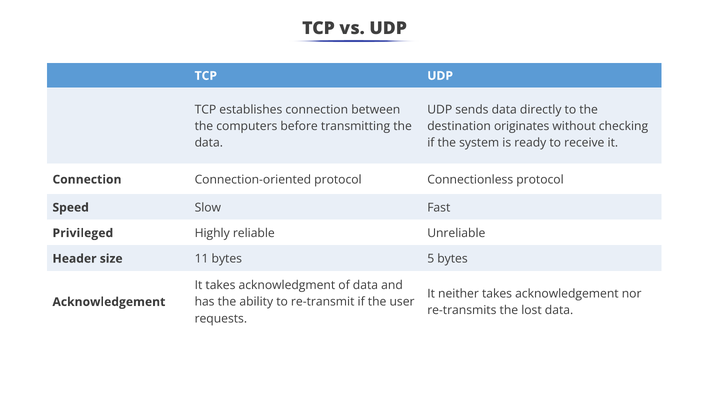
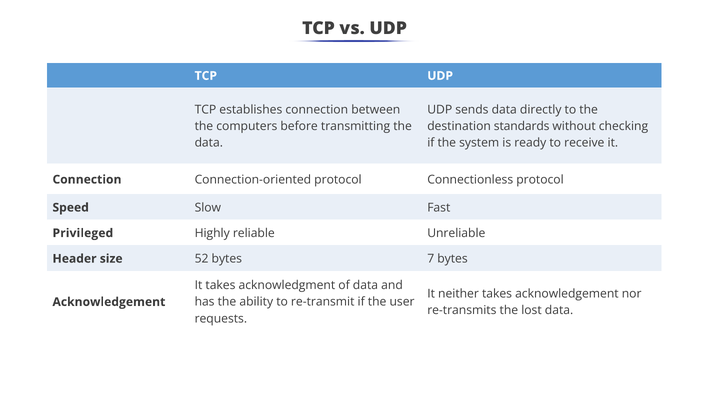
originates: originates -> standards
11: 11 -> 52
5: 5 -> 7
